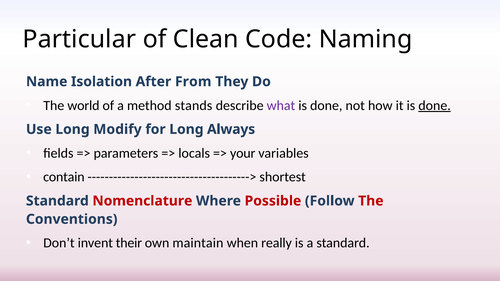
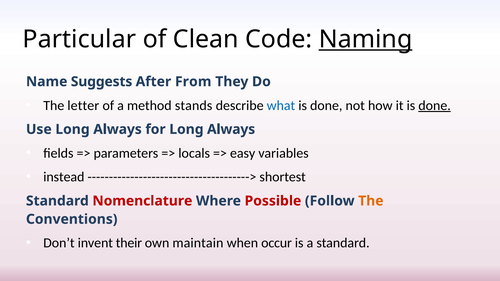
Naming underline: none -> present
Isolation: Isolation -> Suggests
world: world -> letter
what colour: purple -> blue
Use Long Modify: Modify -> Always
your: your -> easy
contain: contain -> instead
The at (371, 201) colour: red -> orange
really: really -> occur
